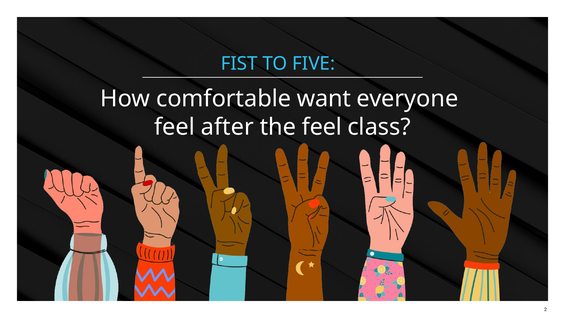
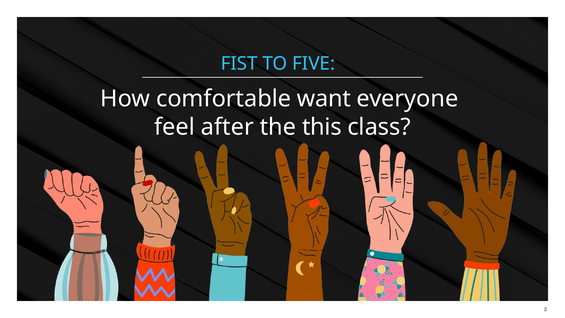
the feel: feel -> this
